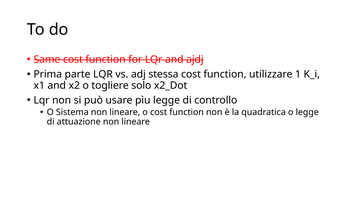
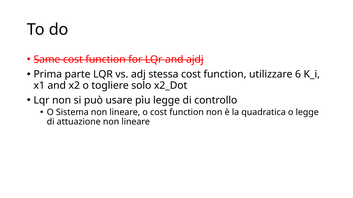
1: 1 -> 6
